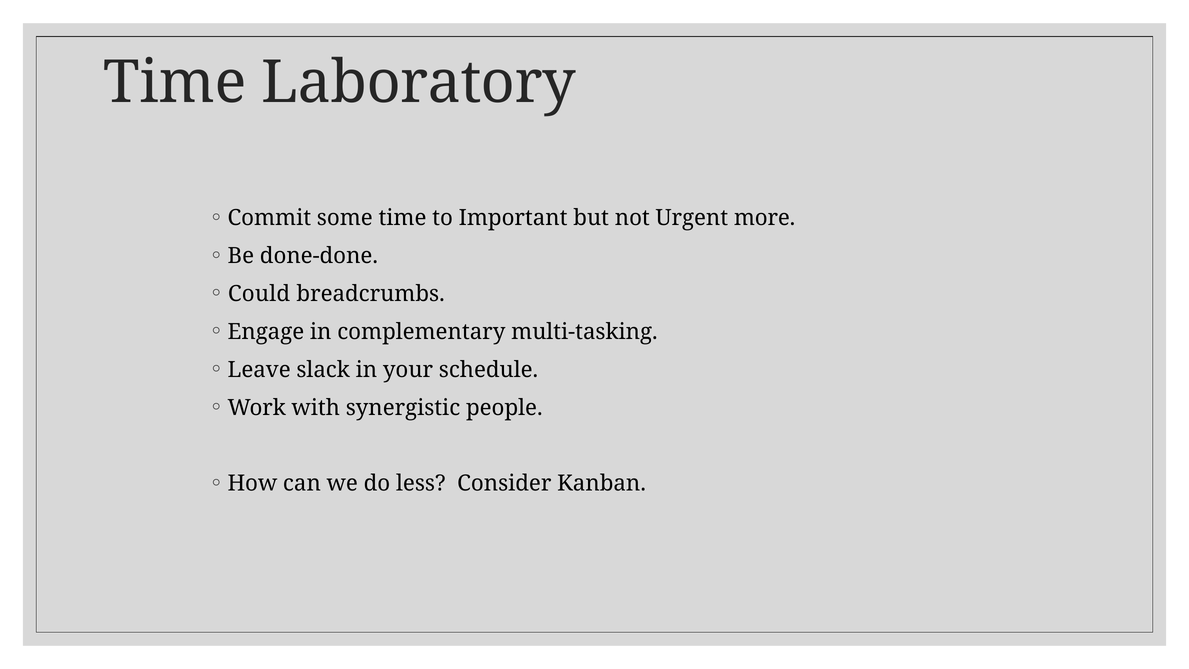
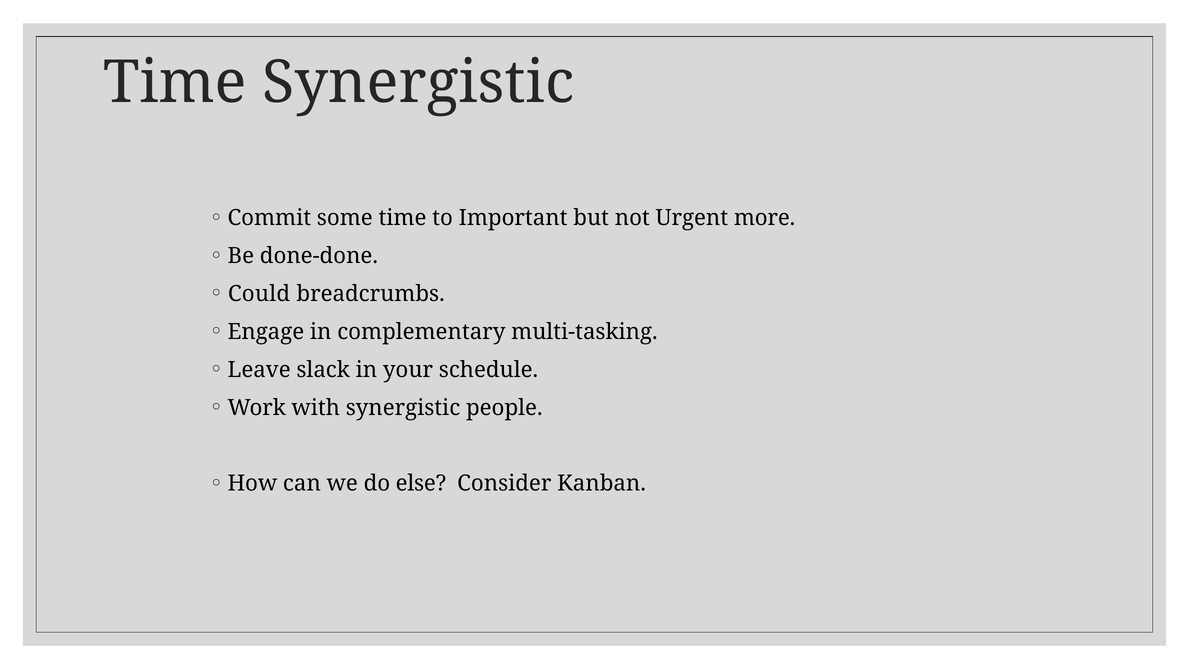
Time Laboratory: Laboratory -> Synergistic
less: less -> else
